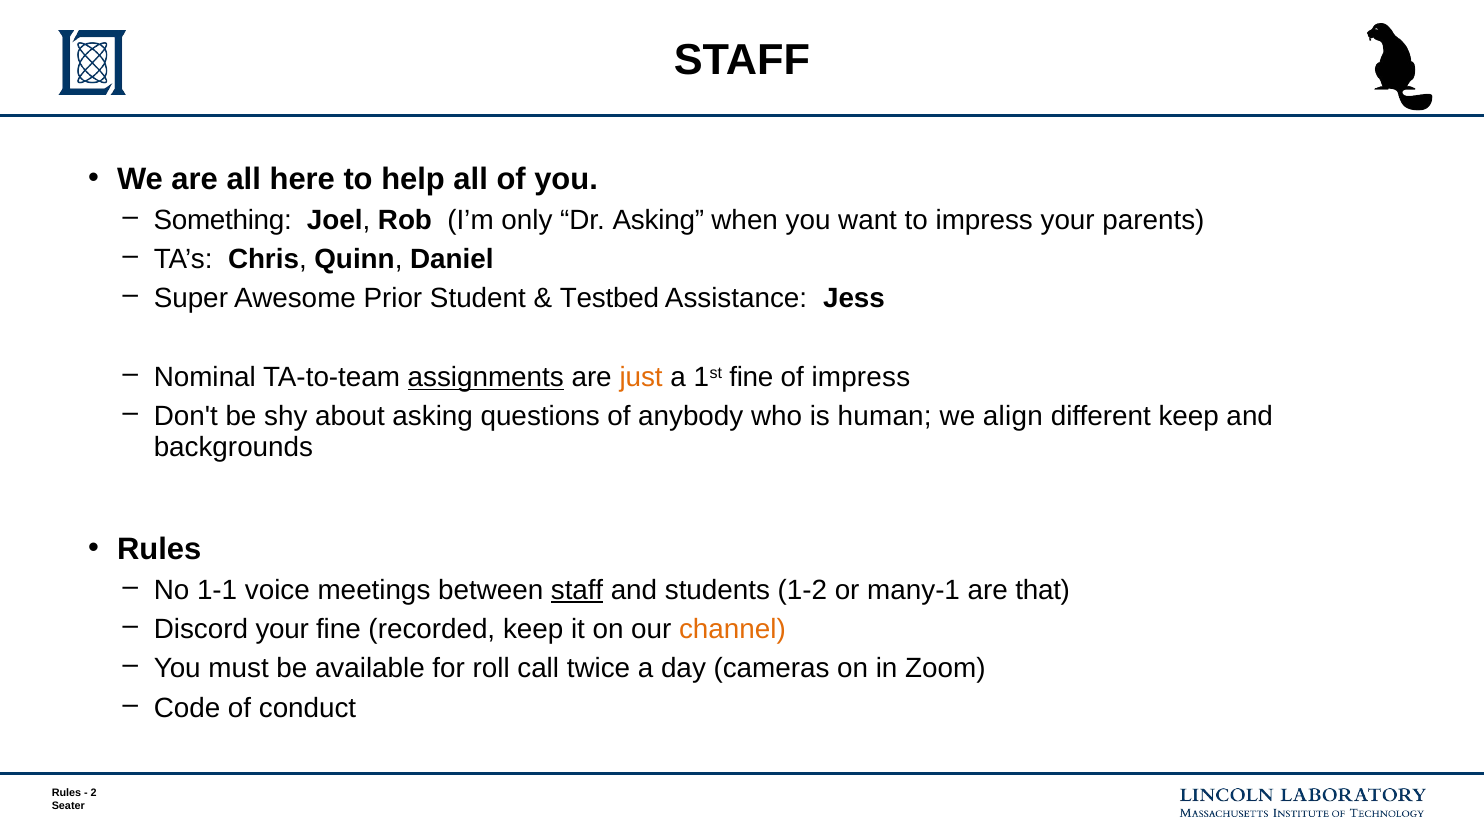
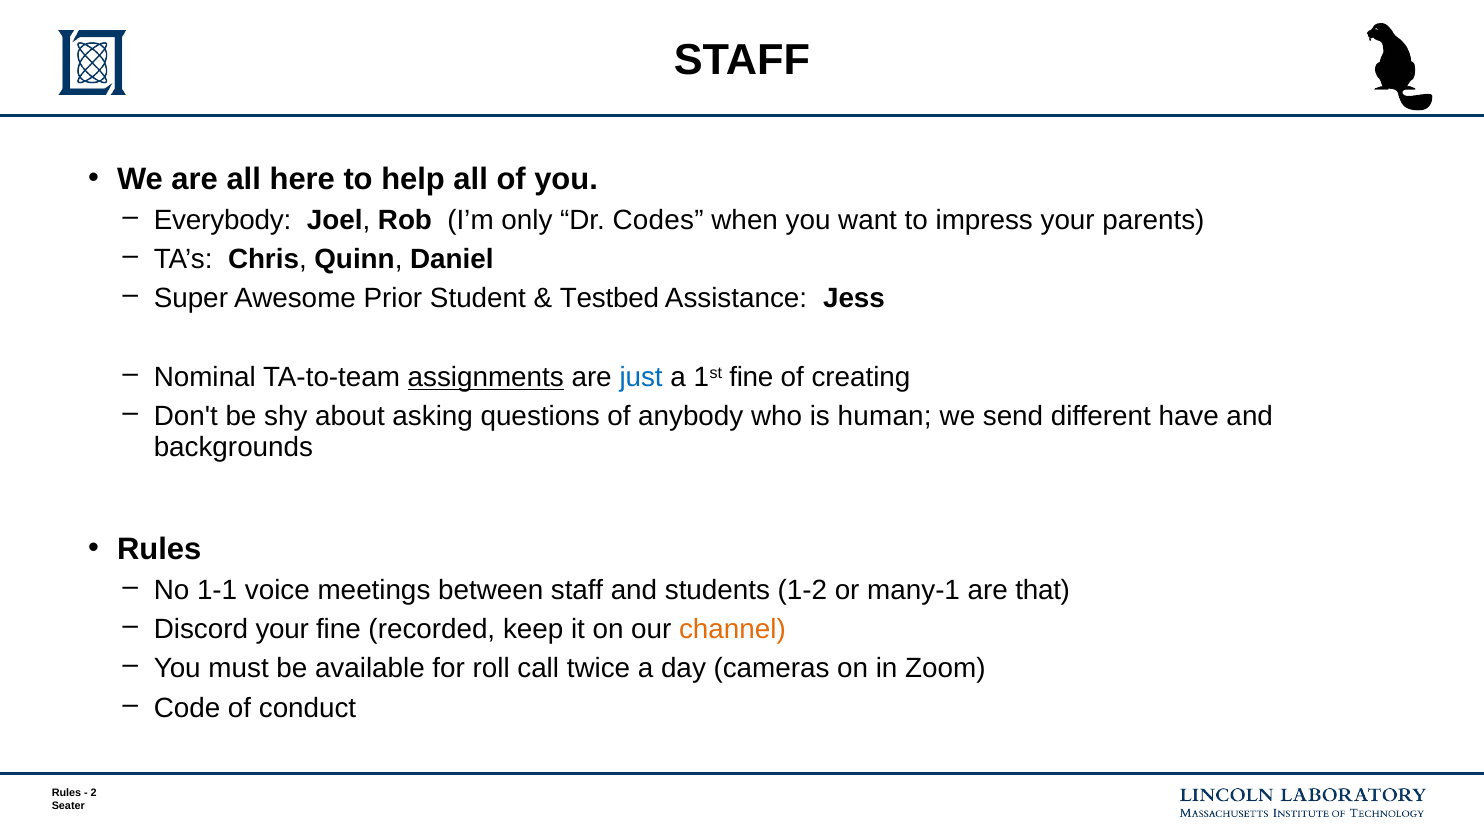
Something: Something -> Everybody
Dr Asking: Asking -> Codes
just colour: orange -> blue
of impress: impress -> creating
align: align -> send
different keep: keep -> have
staff at (577, 590) underline: present -> none
